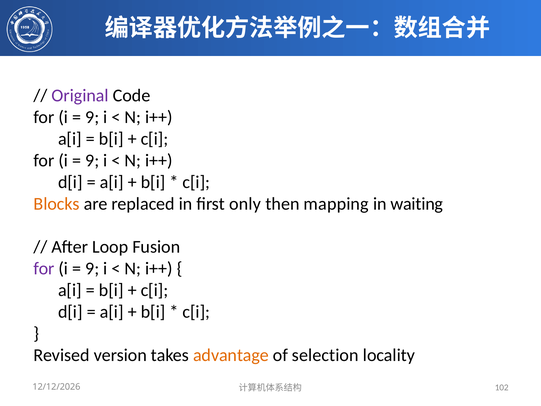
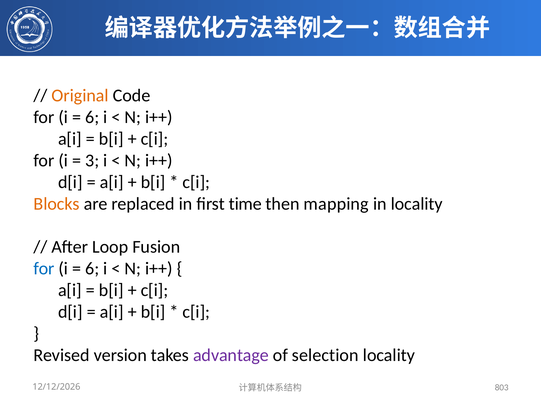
Original colour: purple -> orange
9 at (92, 117): 9 -> 6
9 at (92, 160): 9 -> 3
only: only -> time
in waiting: waiting -> locality
for at (44, 269) colour: purple -> blue
9 at (92, 269): 9 -> 6
advantage colour: orange -> purple
102: 102 -> 803
